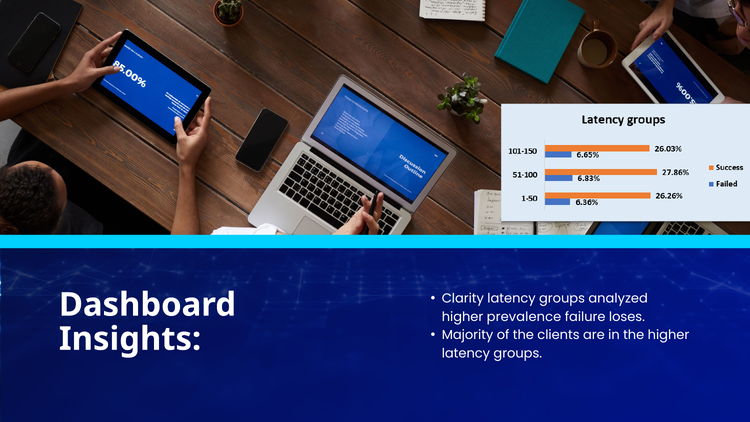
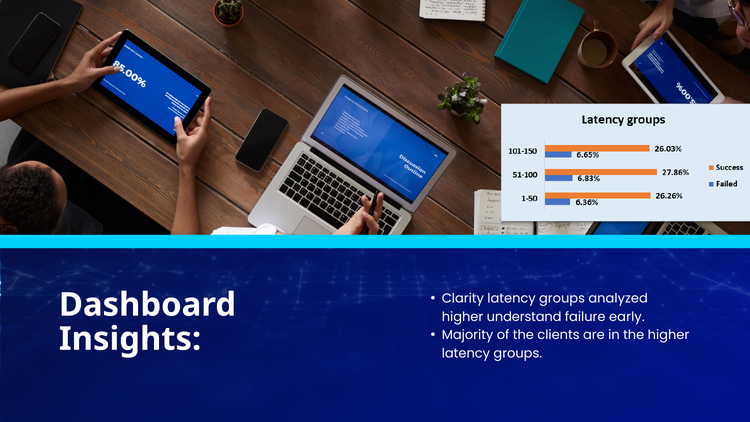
prevalence: prevalence -> understand
loses: loses -> early
